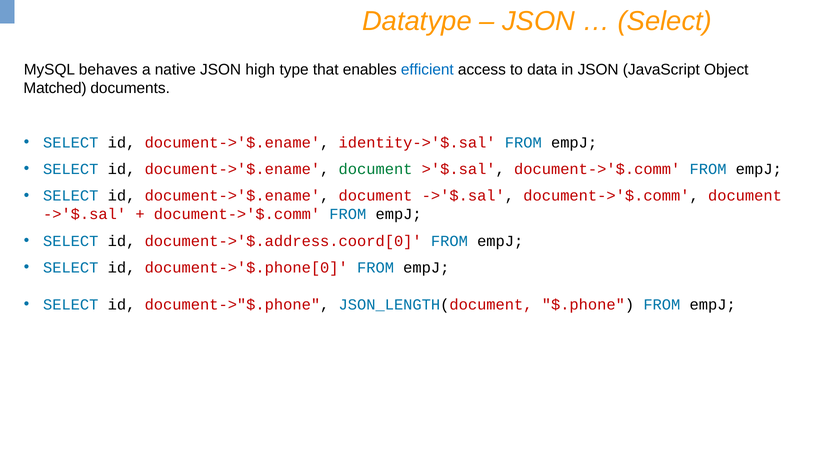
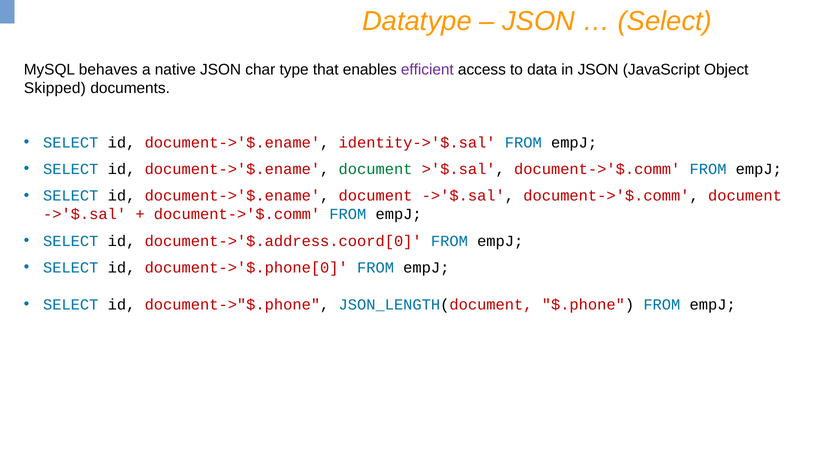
high: high -> char
efficient colour: blue -> purple
Matched: Matched -> Skipped
